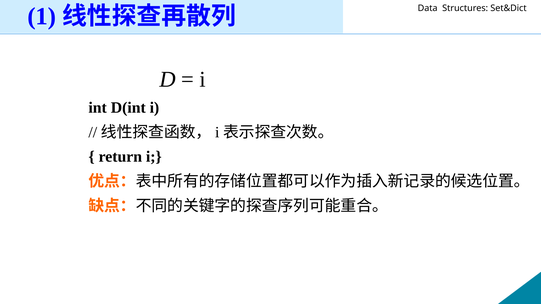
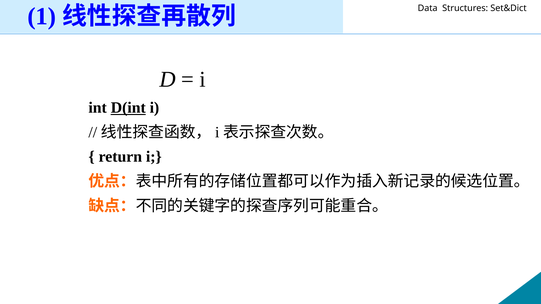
D(int underline: none -> present
